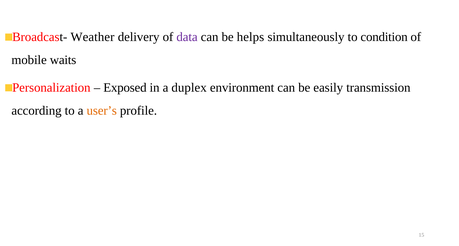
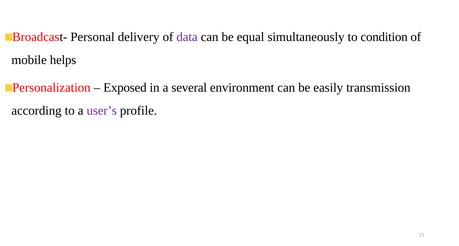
Weather: Weather -> Personal
helps: helps -> equal
waits: waits -> helps
duplex: duplex -> several
user’s colour: orange -> purple
